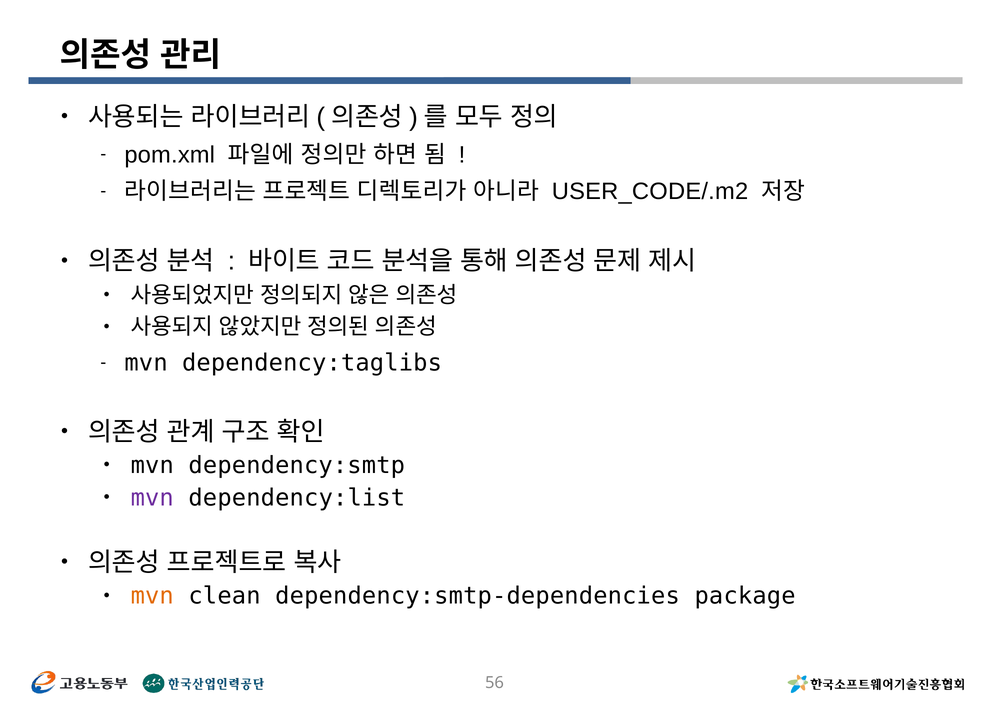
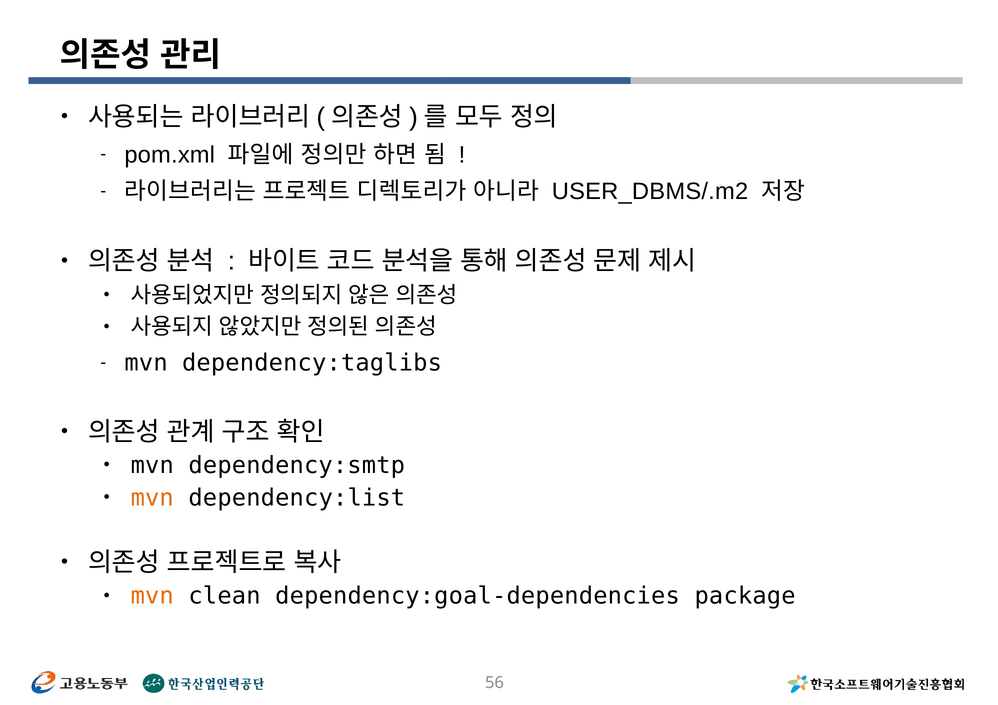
USER_CODE/.m2: USER_CODE/.m2 -> USER_DBMS/.m2
mvn at (152, 498) colour: purple -> orange
dependency:smtp-dependencies: dependency:smtp-dependencies -> dependency:goal-dependencies
